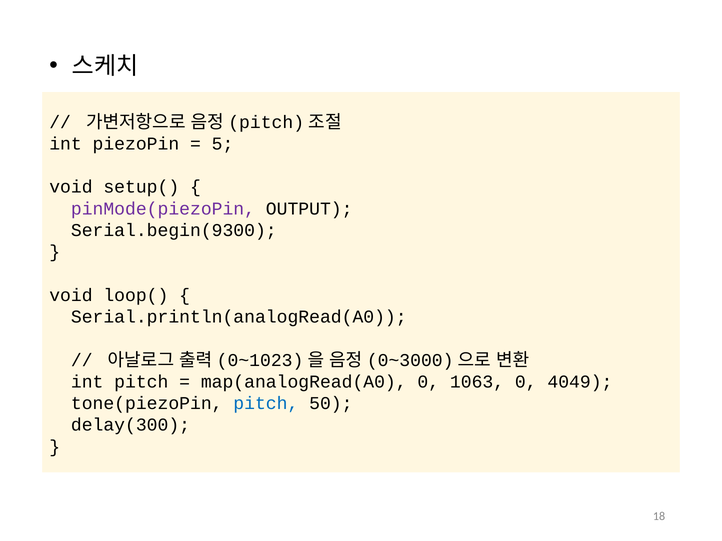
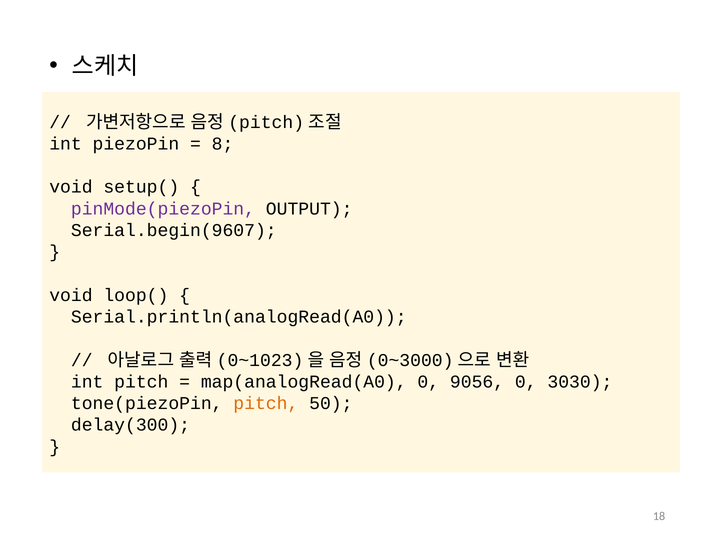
5: 5 -> 8
Serial.begin(9300: Serial.begin(9300 -> Serial.begin(9607
1063: 1063 -> 9056
4049: 4049 -> 3030
pitch at (266, 404) colour: blue -> orange
